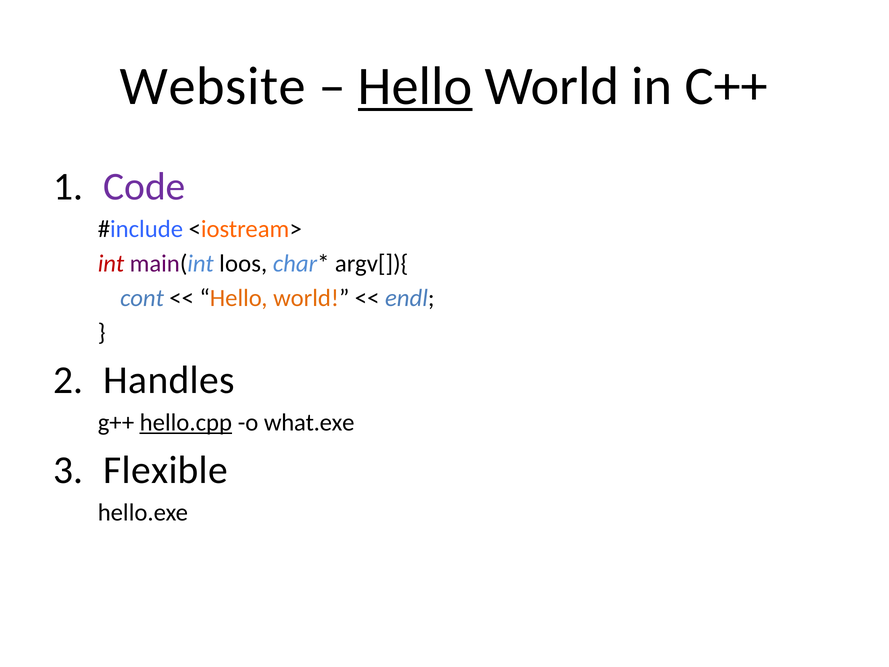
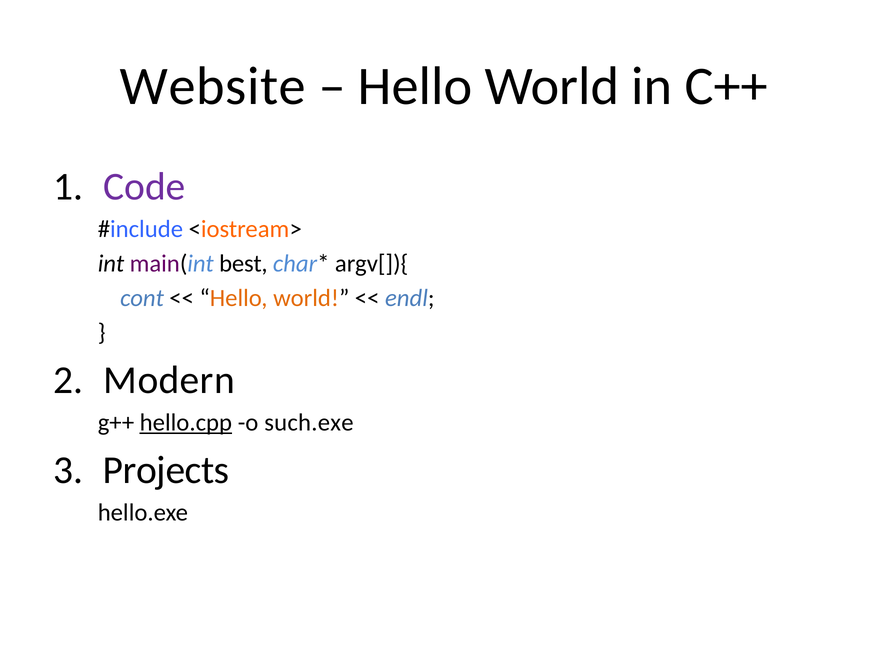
Hello at (415, 86) underline: present -> none
int colour: red -> black
loos: loos -> best
Handles: Handles -> Modern
what.exe: what.exe -> such.exe
Flexible: Flexible -> Projects
